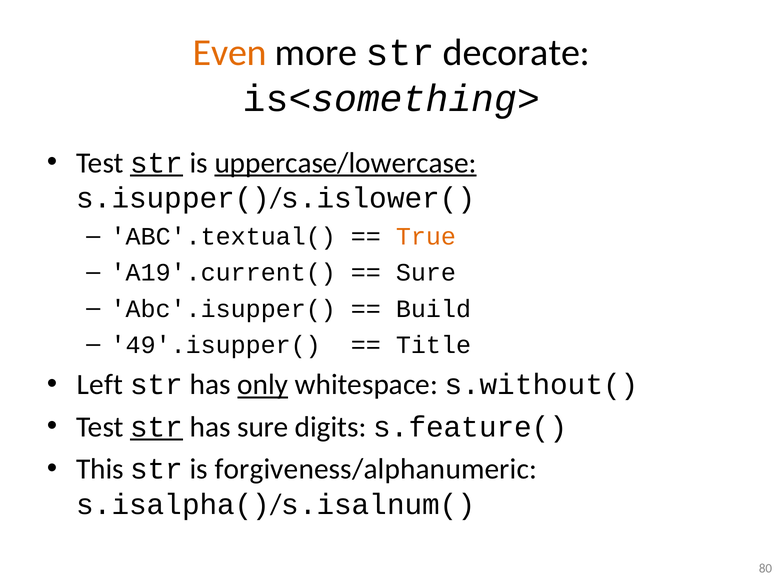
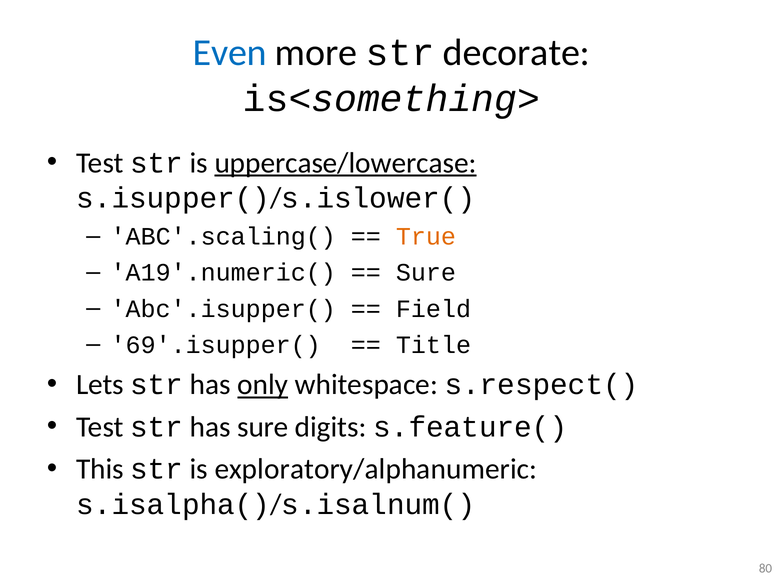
Even colour: orange -> blue
str at (157, 163) underline: present -> none
ABC'.textual(: ABC'.textual( -> ABC'.scaling(
A19'.current(: A19'.current( -> A19'.numeric(
Build: Build -> Field
49'.isupper(: 49'.isupper( -> 69'.isupper(
Left: Left -> Lets
s.without(: s.without( -> s.respect(
str at (157, 427) underline: present -> none
forgiveness/alphanumeric: forgiveness/alphanumeric -> exploratory/alphanumeric
